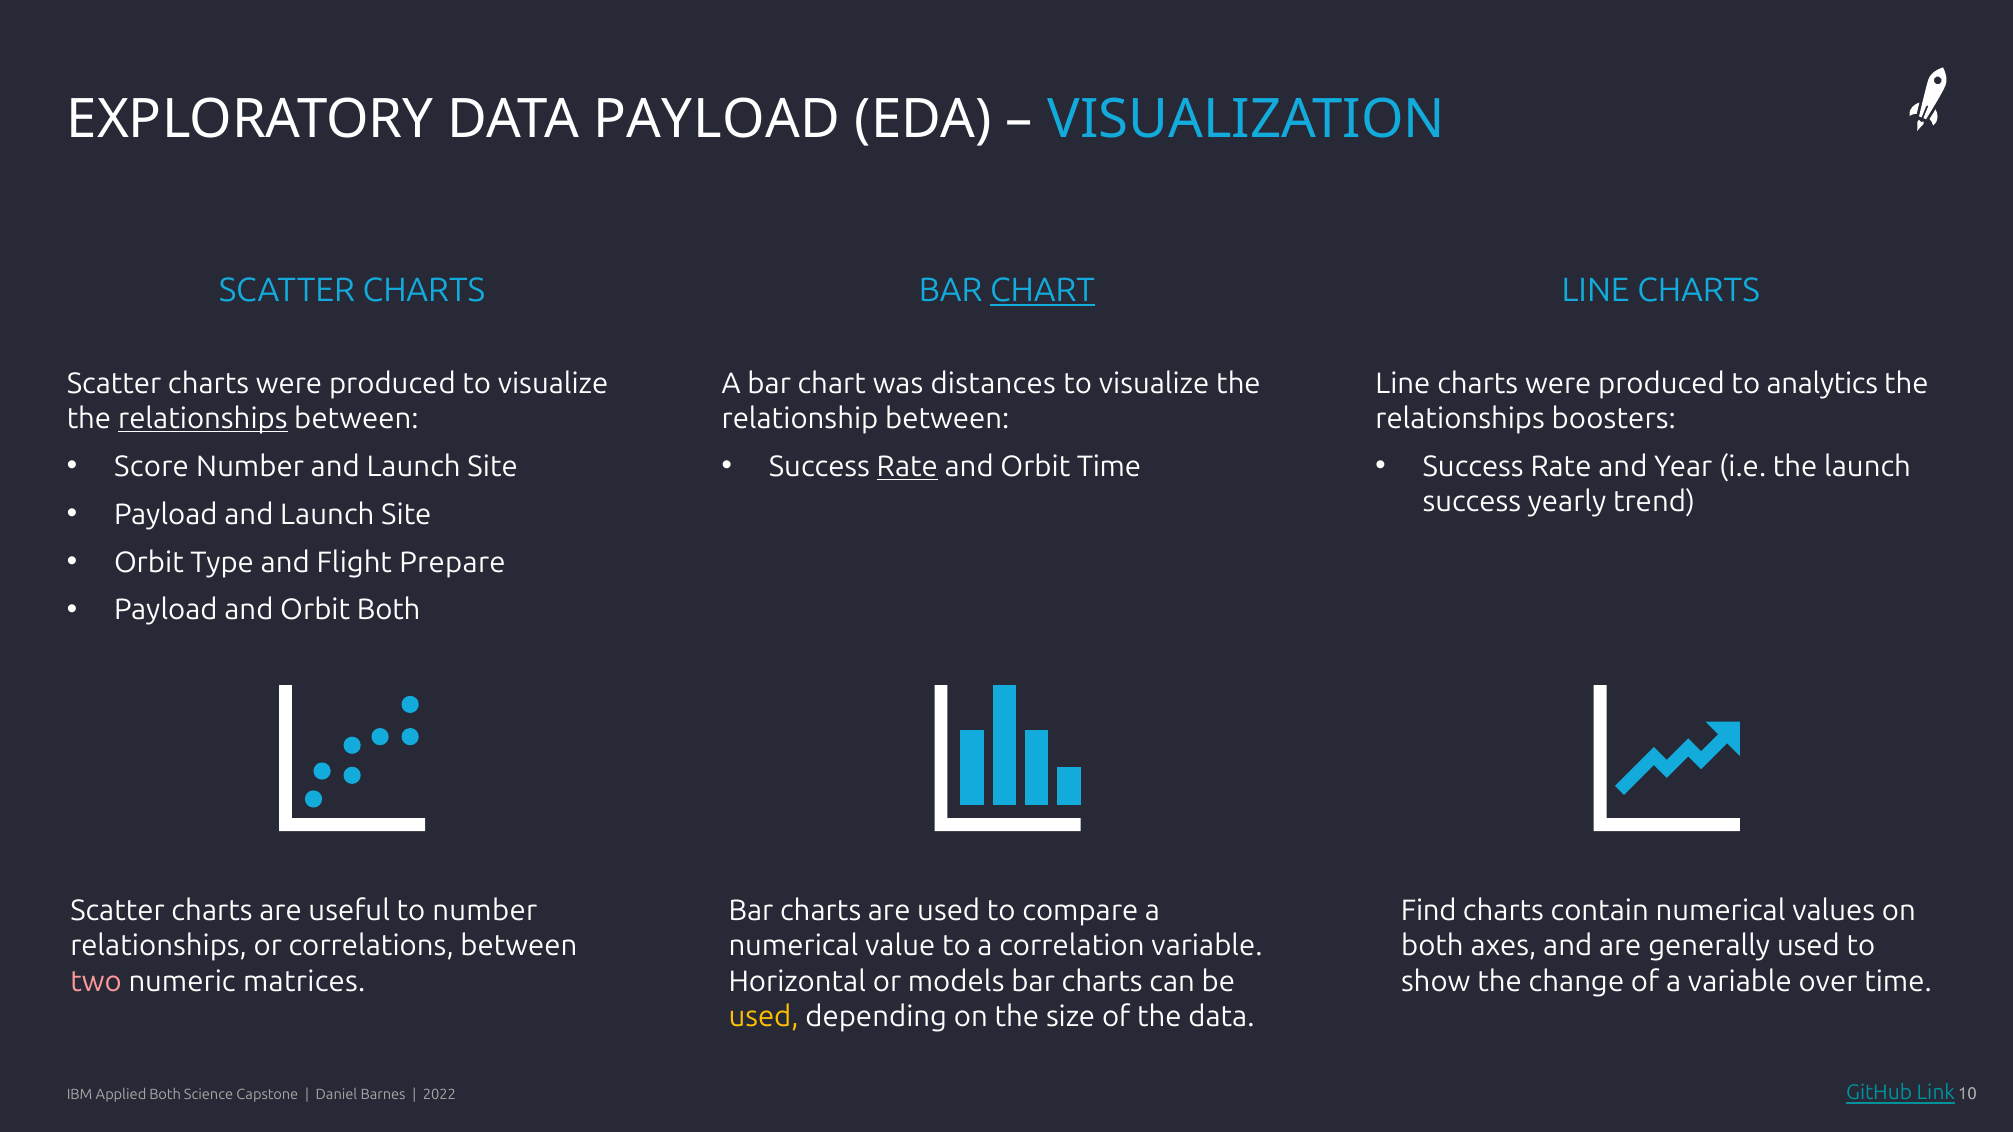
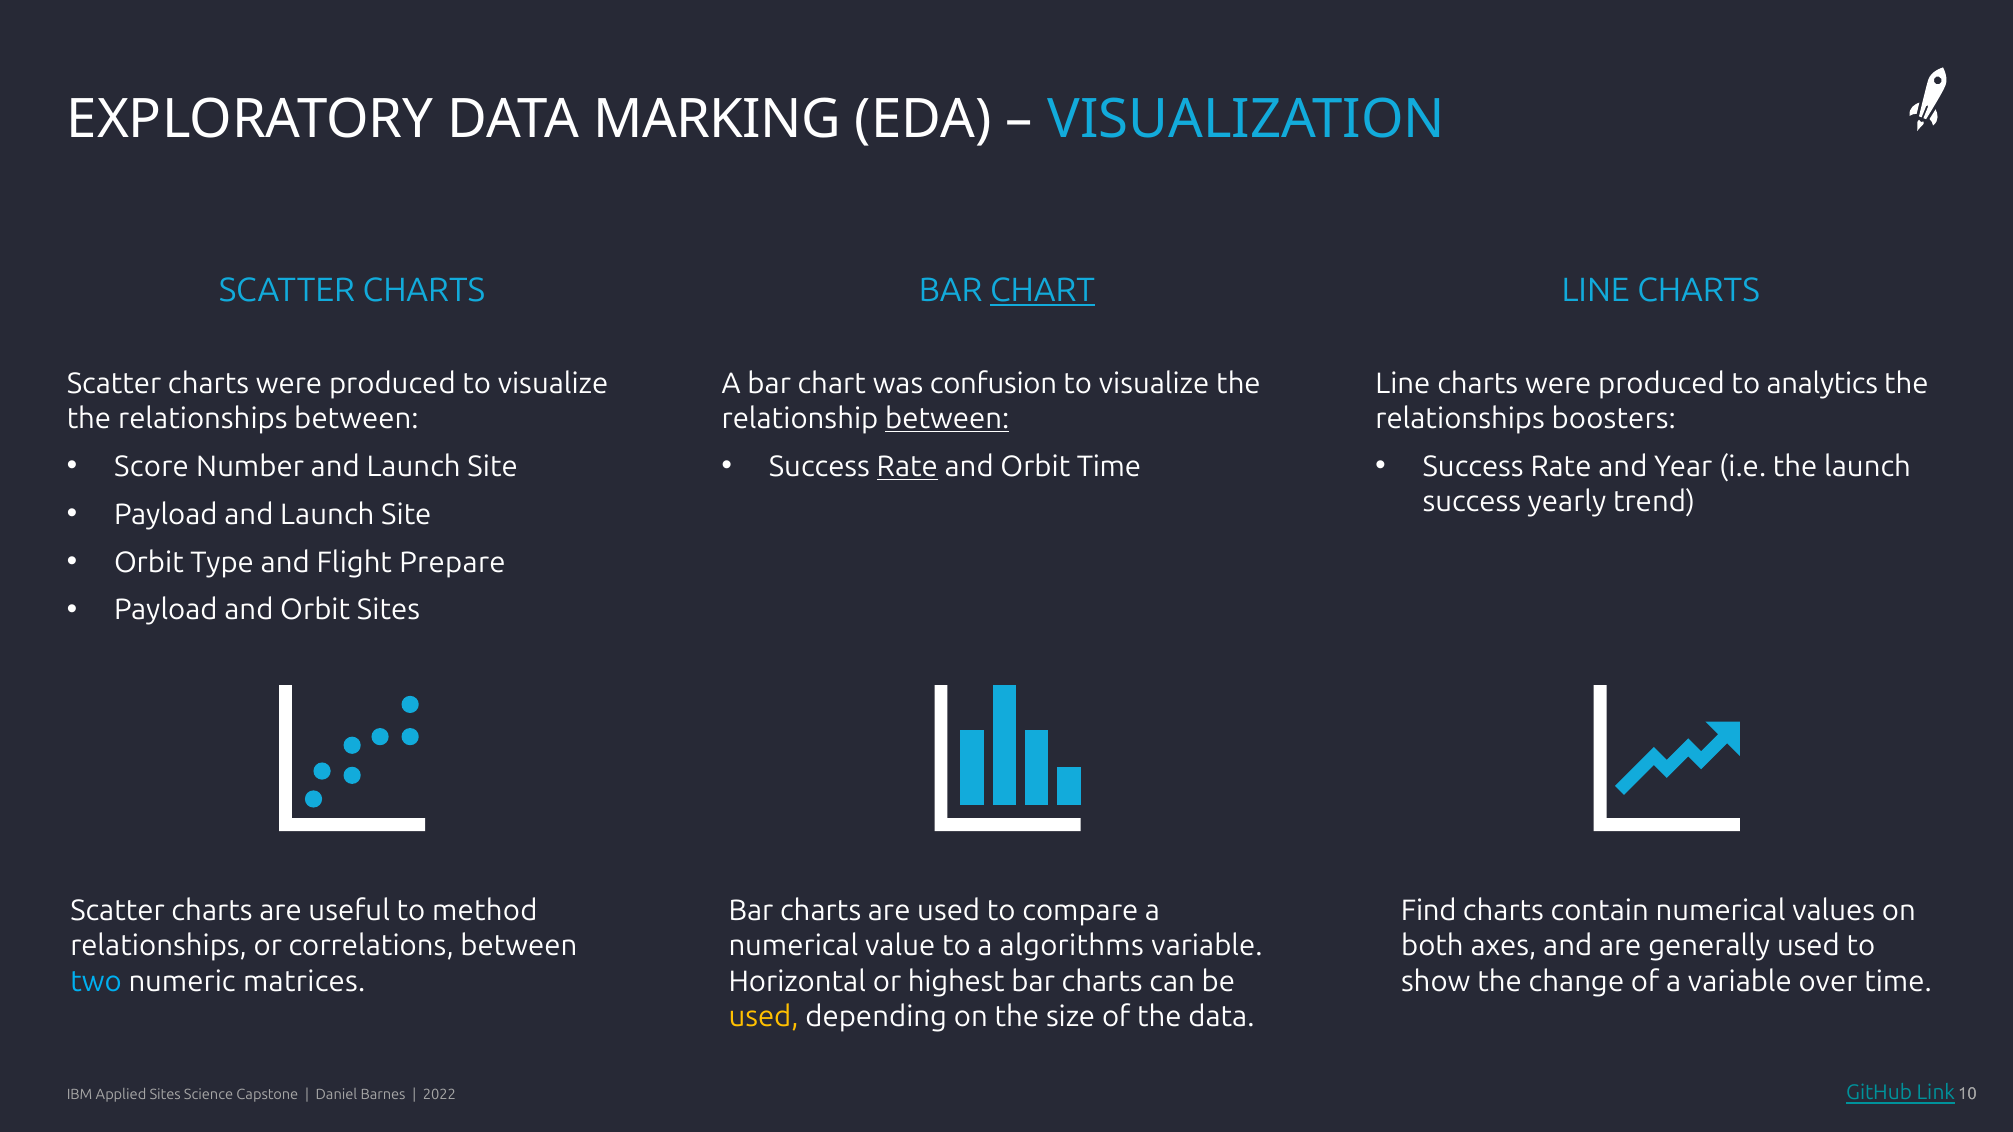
DATA PAYLOAD: PAYLOAD -> MARKING
distances: distances -> confusion
relationships at (203, 419) underline: present -> none
between at (947, 419) underline: none -> present
Orbit Both: Both -> Sites
to number: number -> method
correlation: correlation -> algorithms
models: models -> highest
two colour: pink -> light blue
Both at (165, 1095): Both -> Sites
